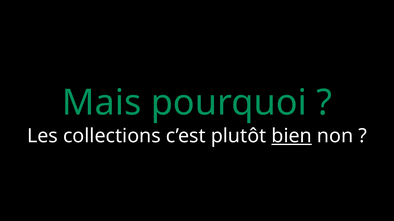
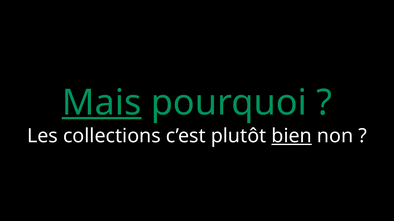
Mais underline: none -> present
